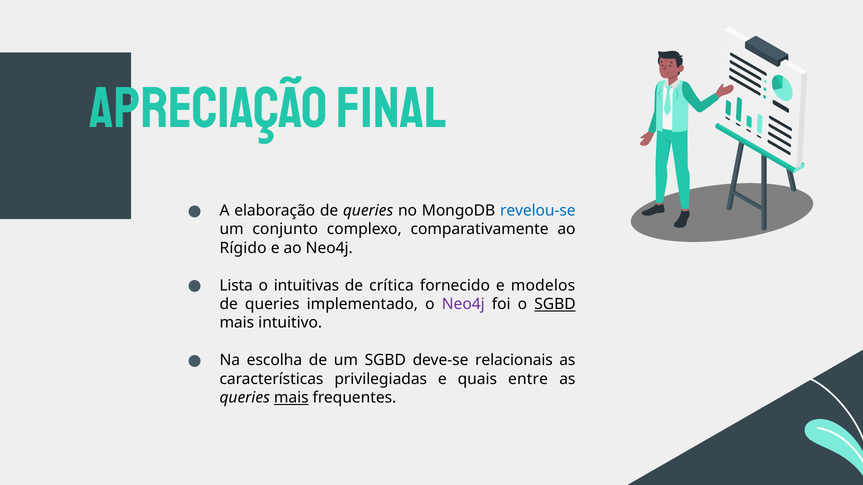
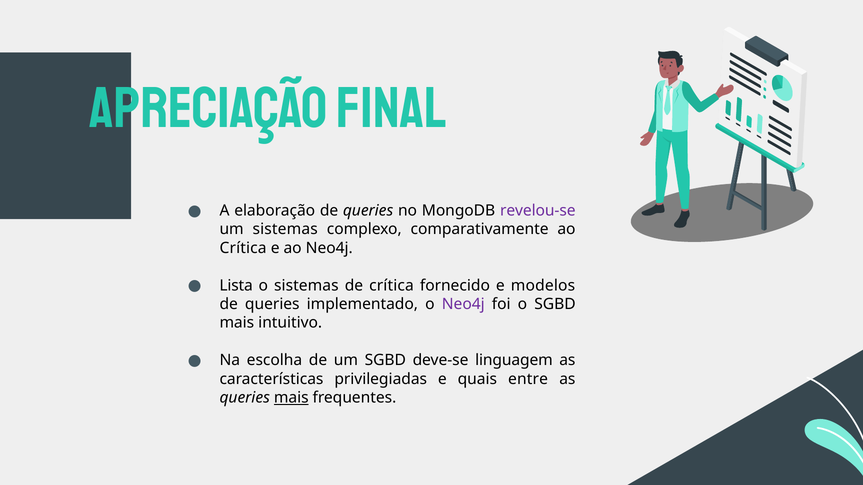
revelou-se colour: blue -> purple
um conjunto: conjunto -> sistemas
Rígido at (243, 248): Rígido -> Crítica
o intuitivas: intuitivas -> sistemas
SGBD at (555, 304) underline: present -> none
relacionais: relacionais -> linguagem
